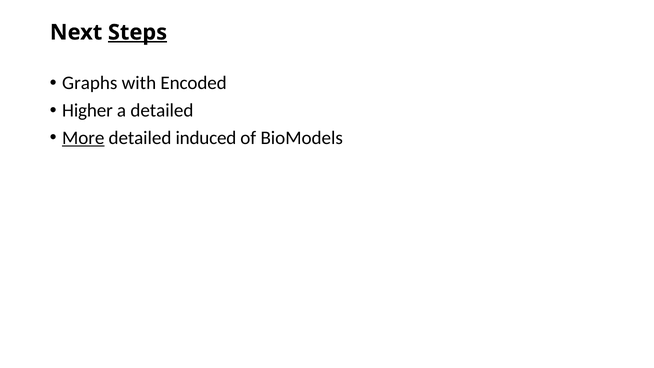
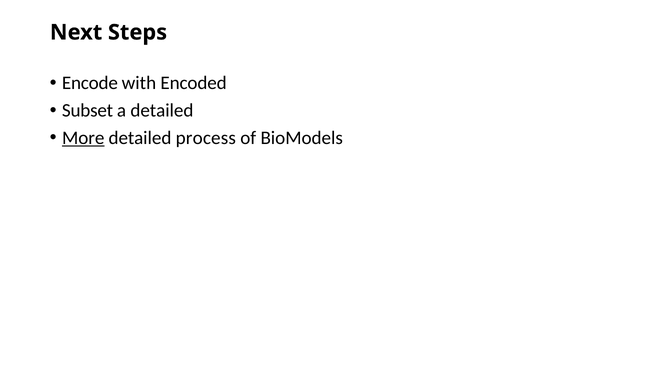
Steps underline: present -> none
Graphs: Graphs -> Encode
Higher: Higher -> Subset
induced: induced -> process
